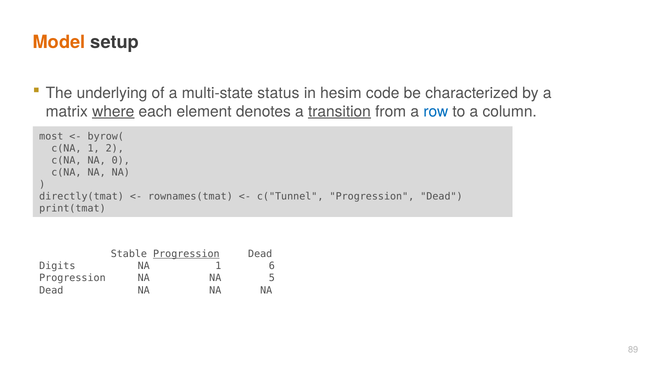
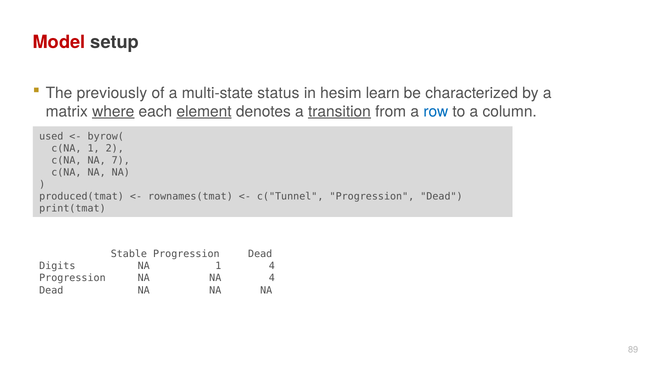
Model colour: orange -> red
underlying: underlying -> previously
code: code -> learn
element underline: none -> present
most: most -> used
0: 0 -> 7
directly(tmat: directly(tmat -> produced(tmat
Progression at (186, 254) underline: present -> none
1 6: 6 -> 4
NA 5: 5 -> 4
